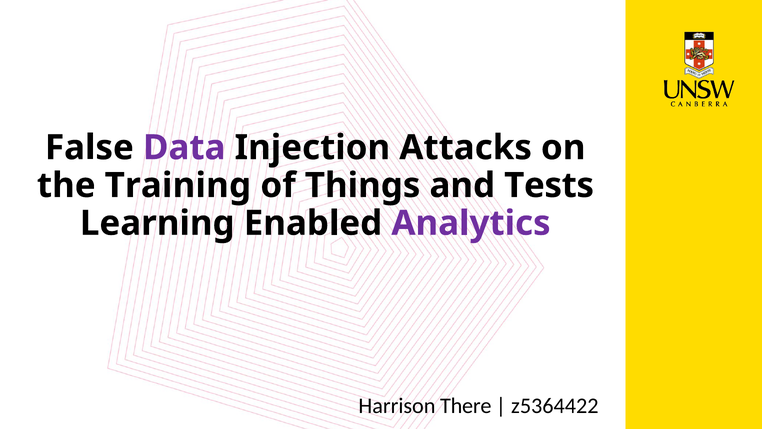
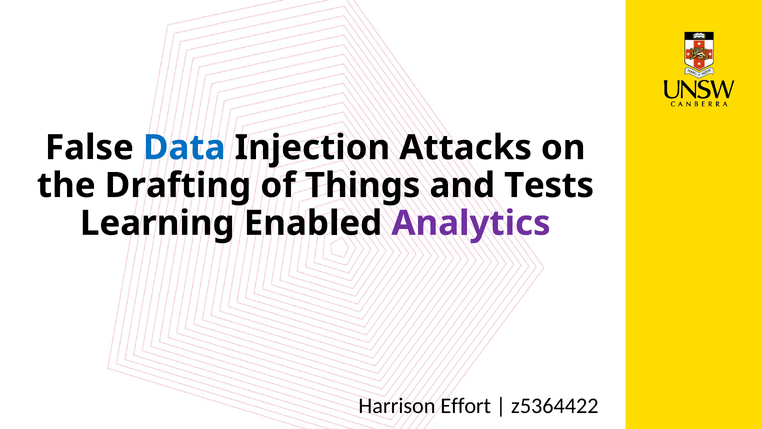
Data colour: purple -> blue
Training: Training -> Drafting
There: There -> Effort
